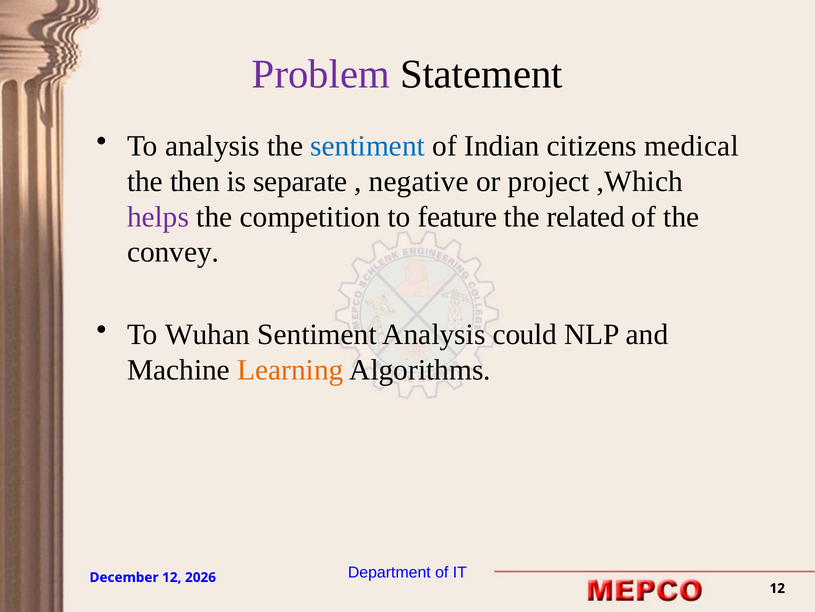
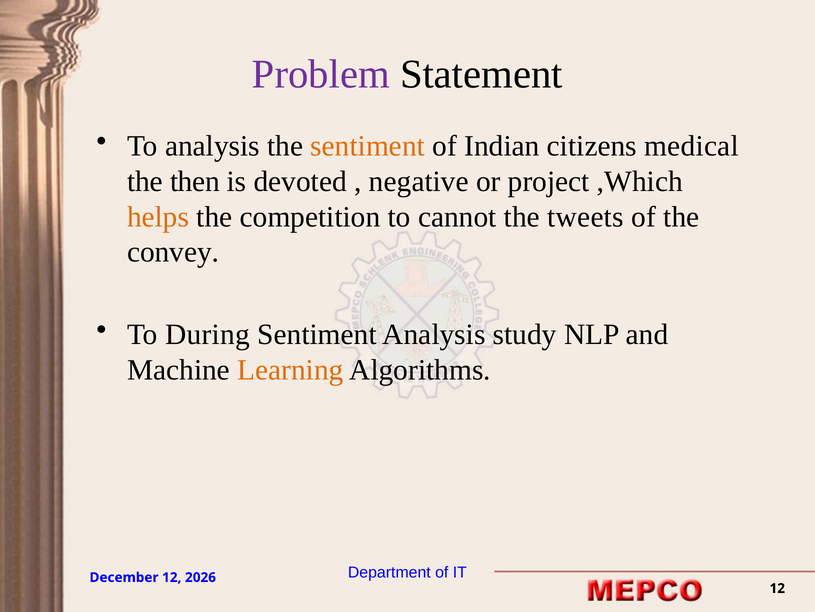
sentiment at (368, 146) colour: blue -> orange
separate: separate -> devoted
helps colour: purple -> orange
feature: feature -> cannot
related: related -> tweets
Wuhan: Wuhan -> During
could: could -> study
